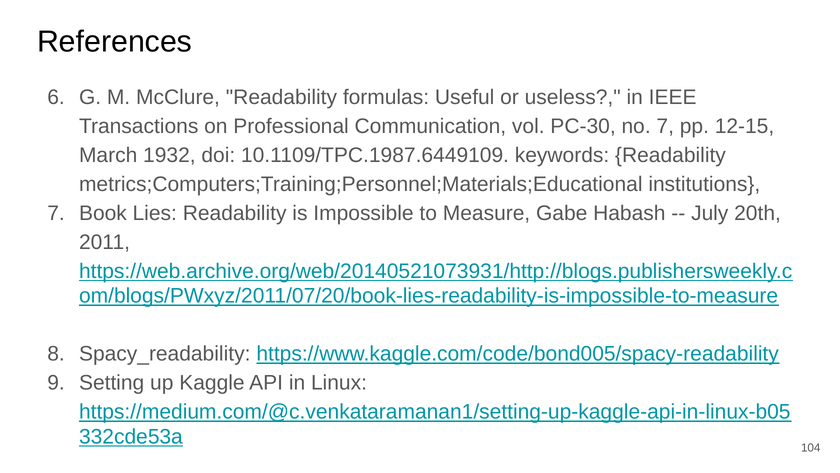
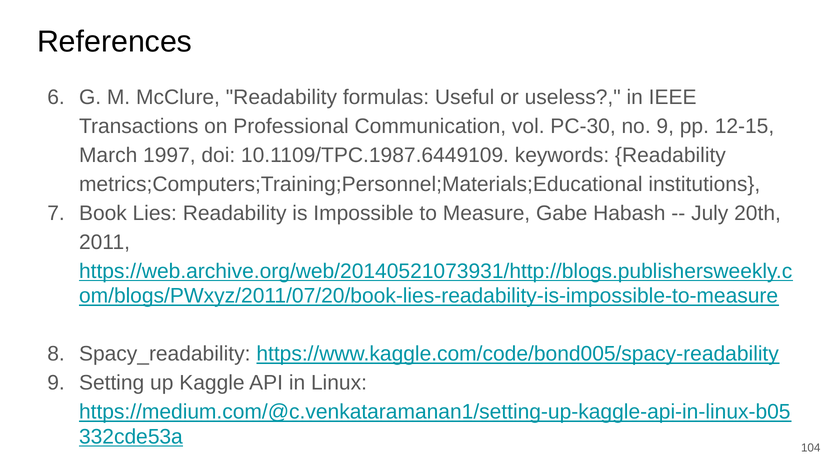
no 7: 7 -> 9
1932: 1932 -> 1997
